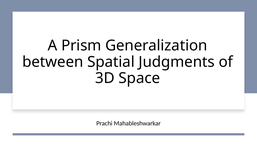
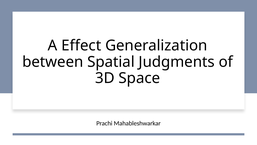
Prism: Prism -> Effect
